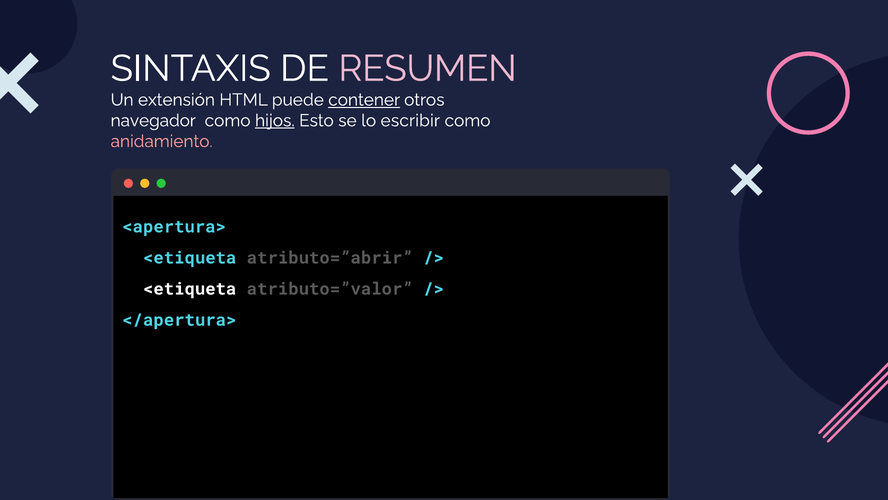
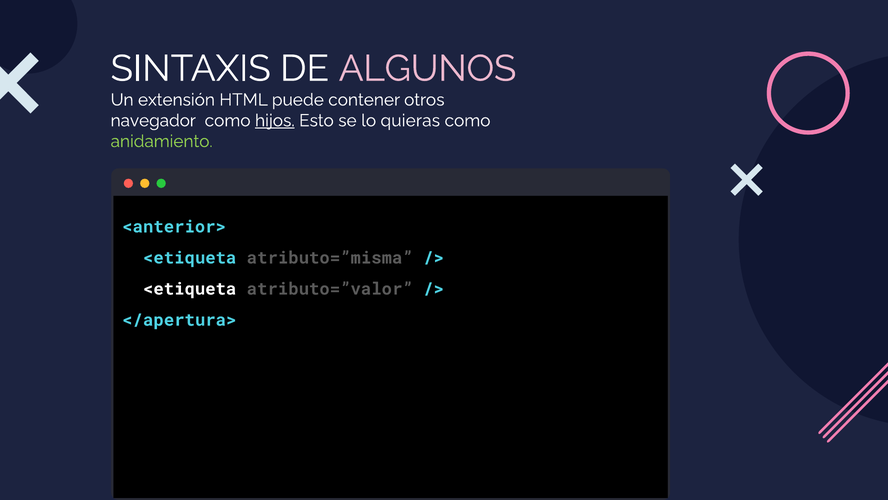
RESUMEN: RESUMEN -> ALGUNOS
contener underline: present -> none
escribir: escribir -> quieras
anidamiento colour: pink -> light green
<apertura>: <apertura> -> <anterior>
atributo=”abrir: atributo=”abrir -> atributo=”misma
